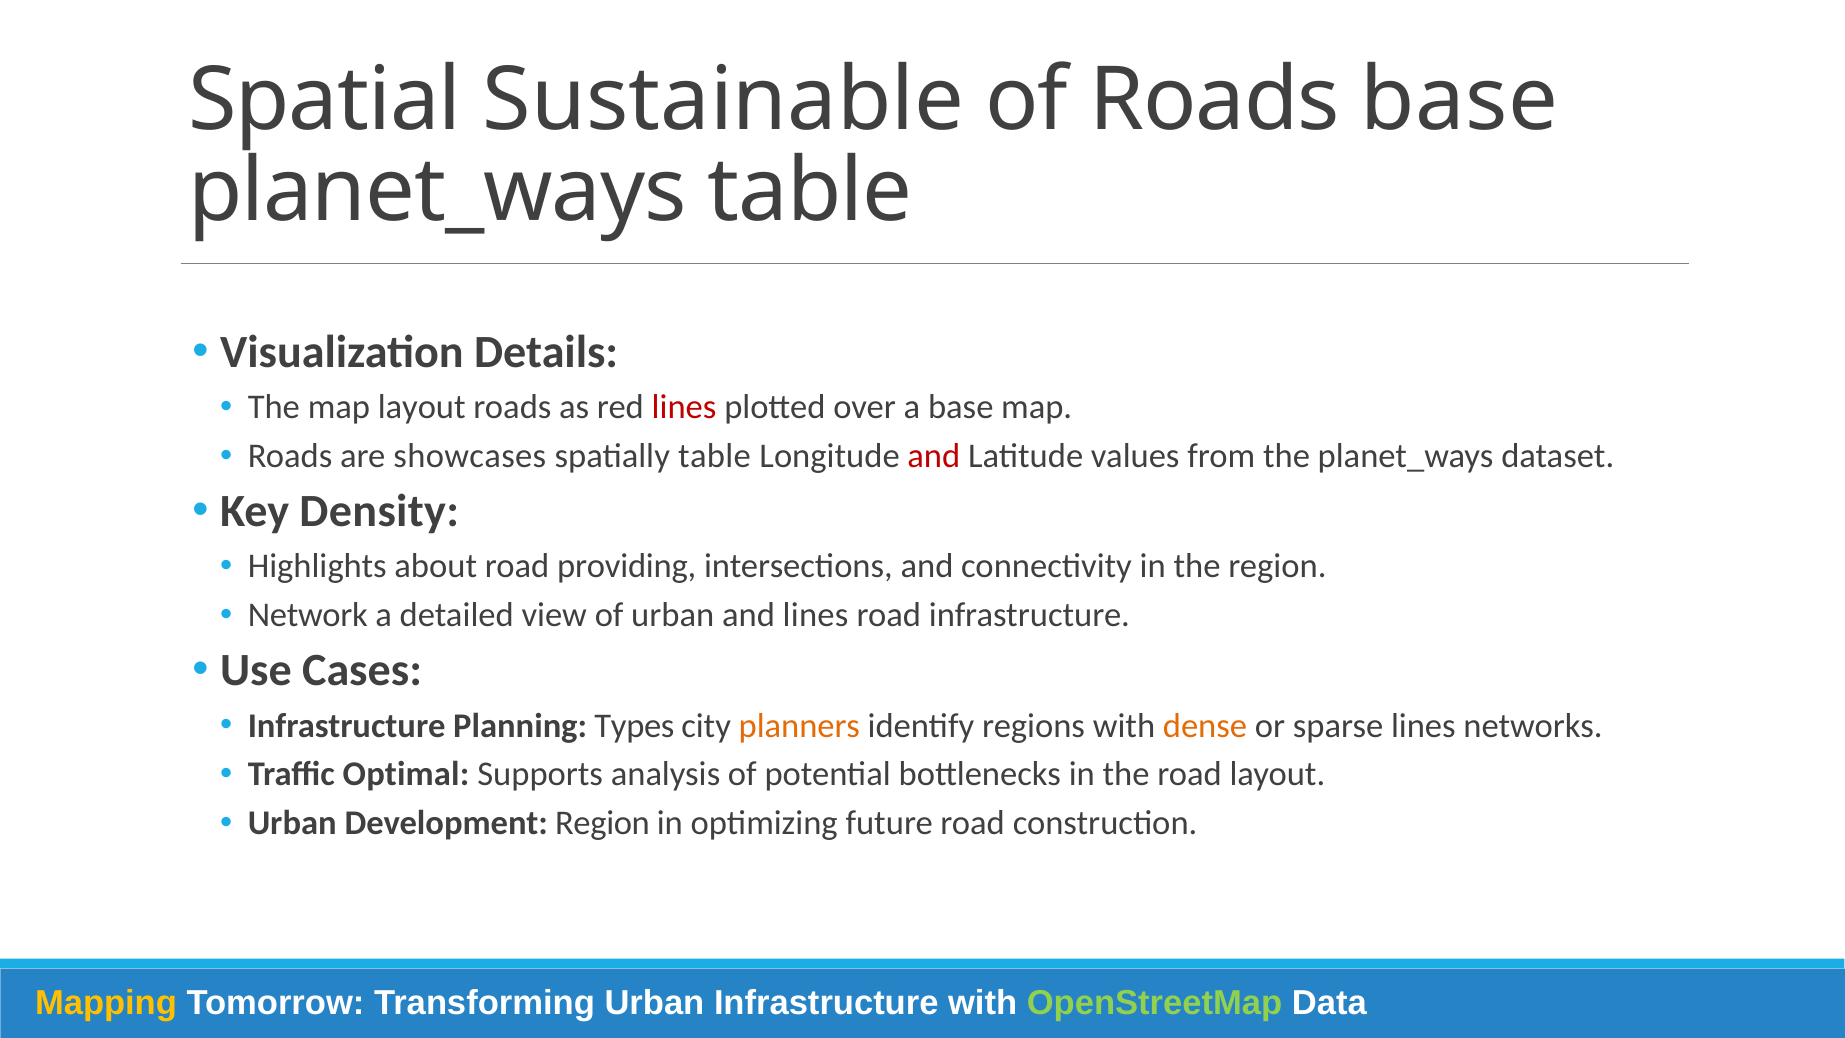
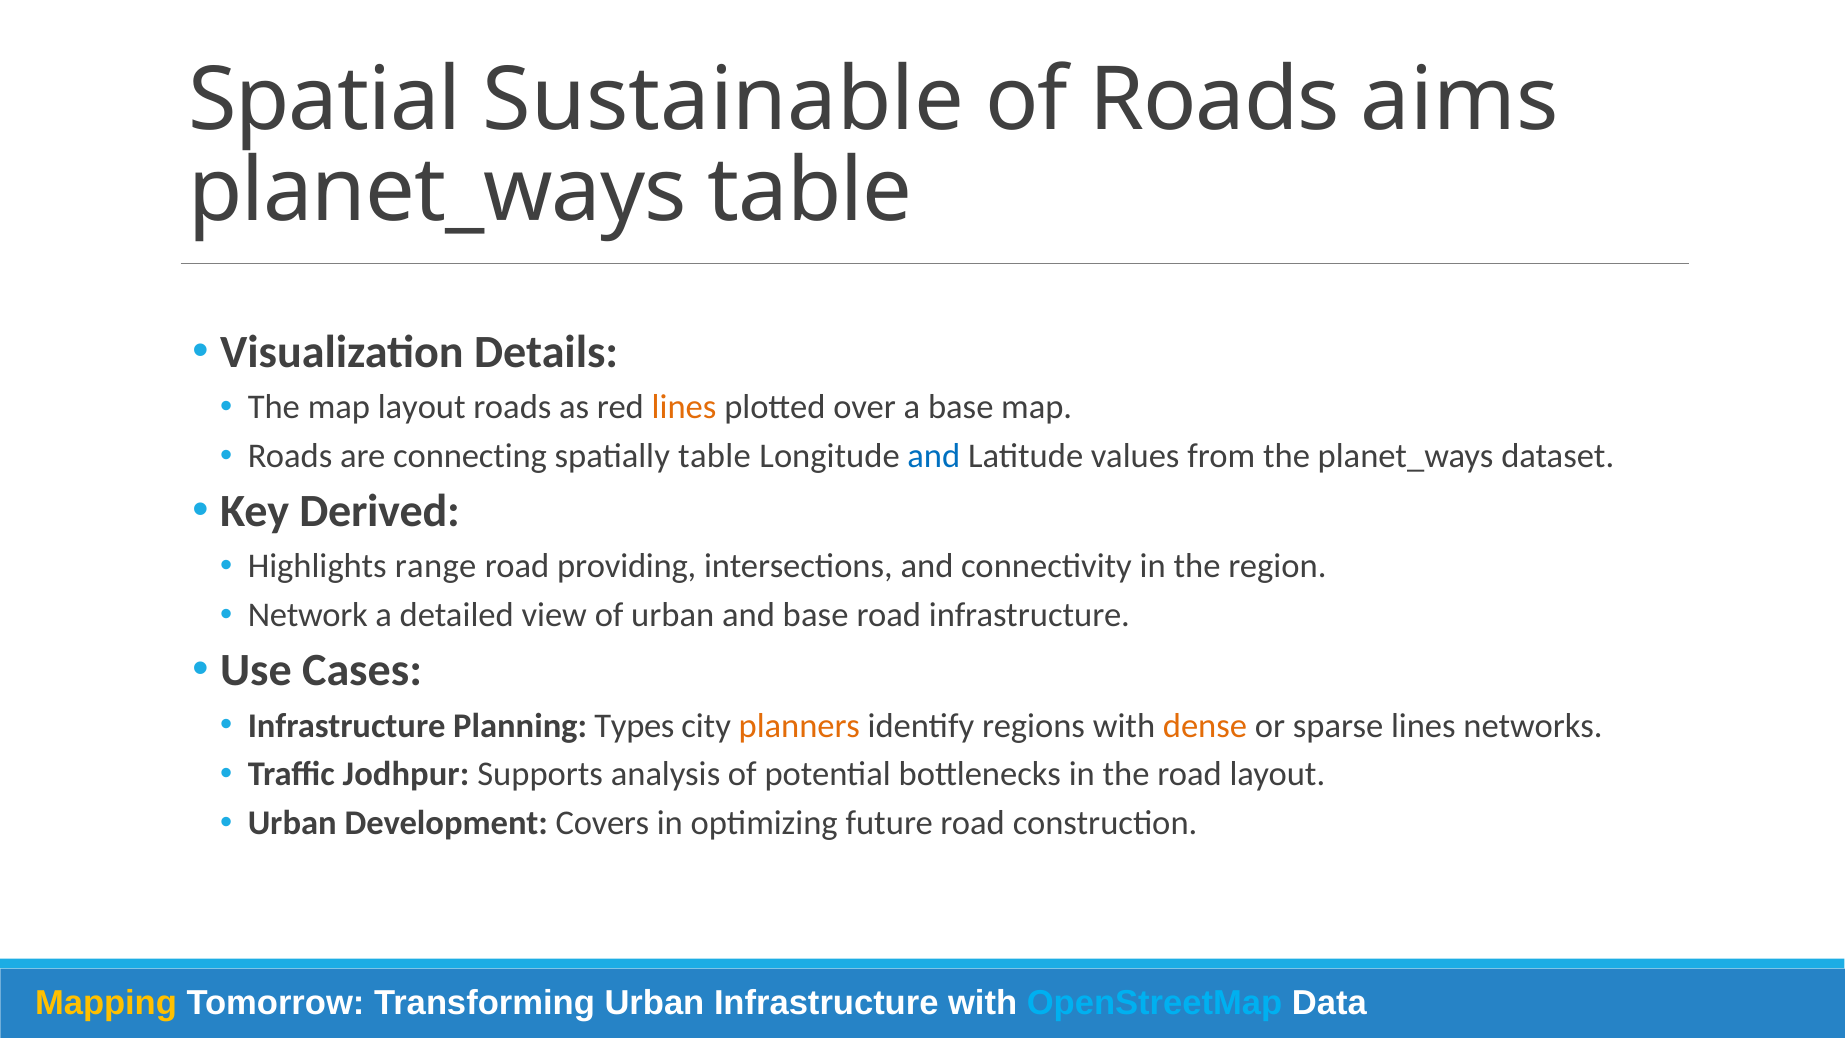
Roads base: base -> aims
lines at (684, 407) colour: red -> orange
showcases: showcases -> connecting
and at (934, 456) colour: red -> blue
Density: Density -> Derived
about: about -> range
and lines: lines -> base
Optimal: Optimal -> Jodhpur
Development Region: Region -> Covers
OpenStreetMap colour: light green -> light blue
